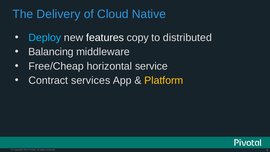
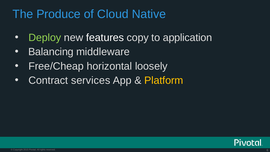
Delivery: Delivery -> Produce
Deploy colour: light blue -> light green
distributed: distributed -> application
service: service -> loosely
